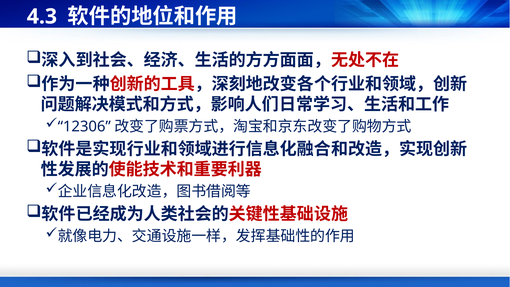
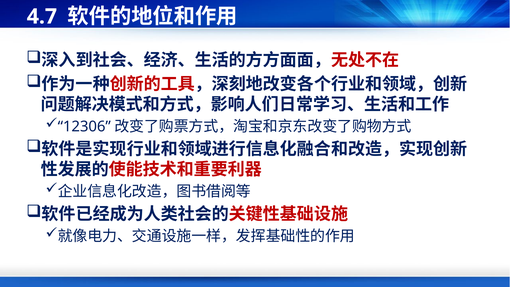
4.3: 4.3 -> 4.7
